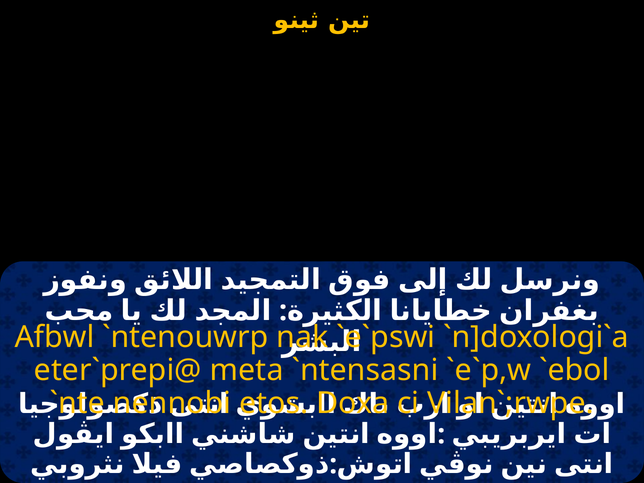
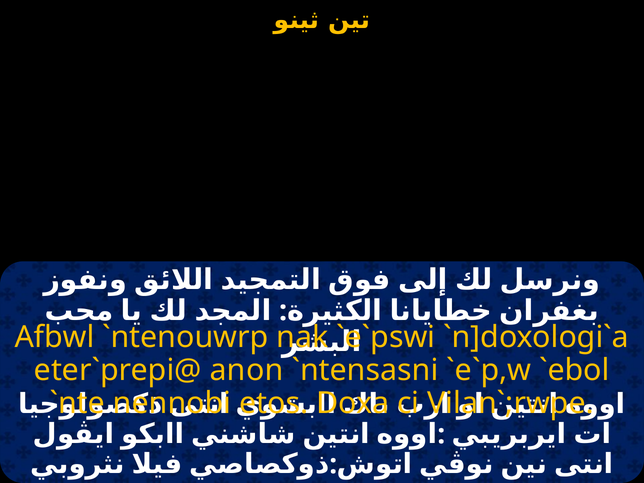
meta: meta -> anon
